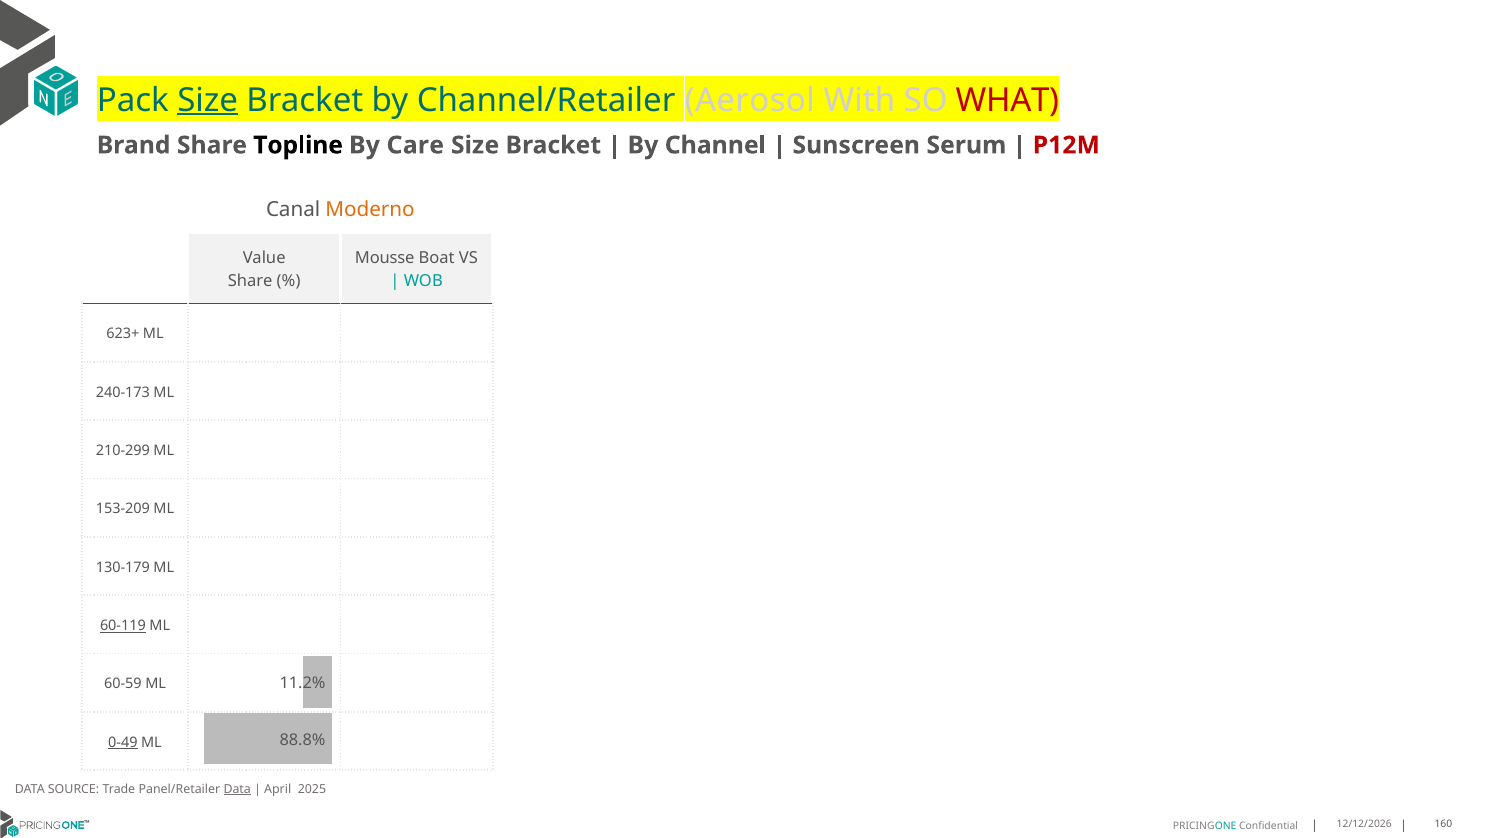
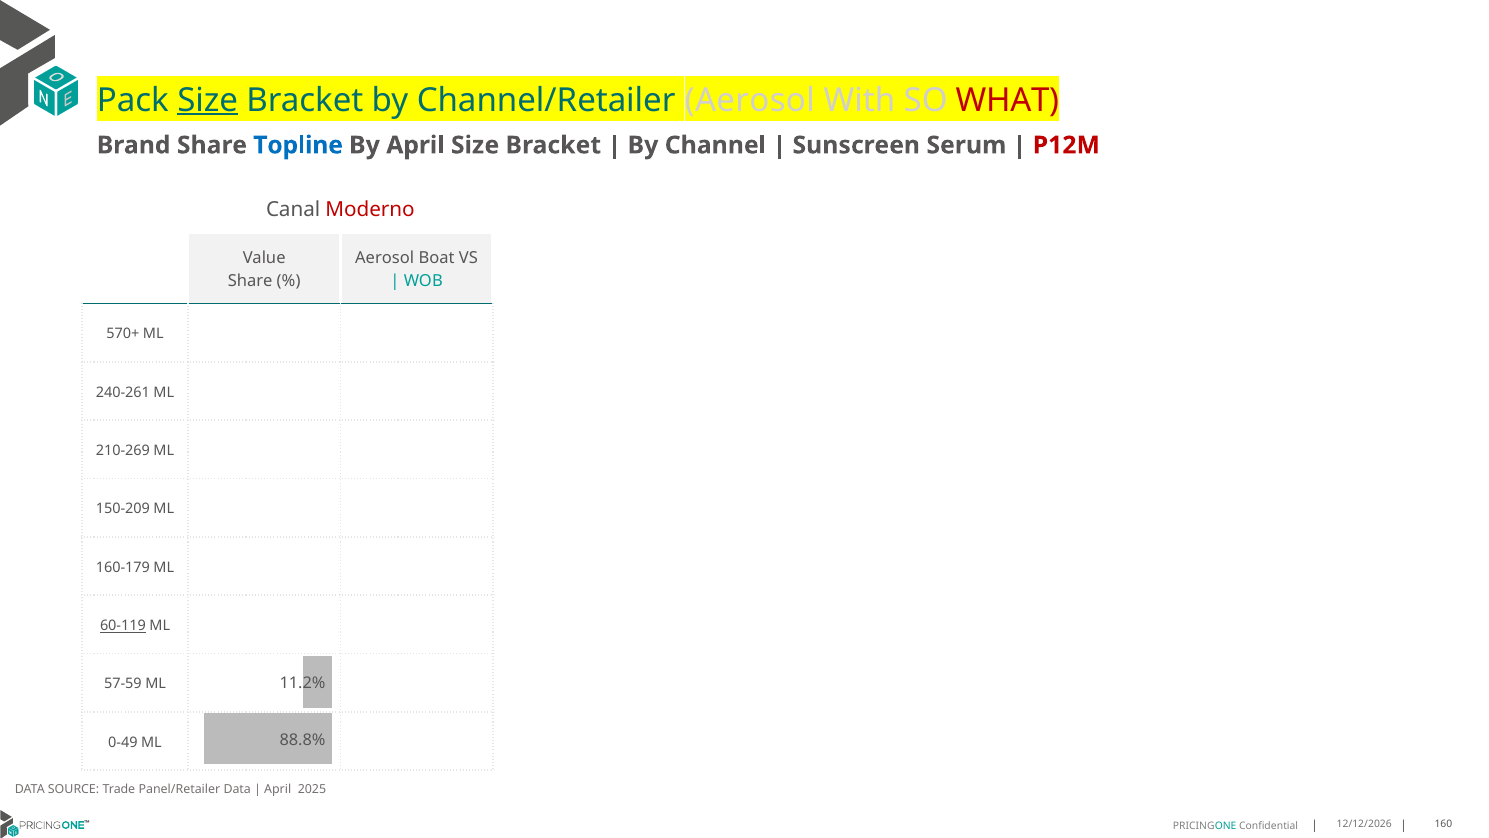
Topline colour: black -> blue
By Care: Care -> April
Moderno colour: orange -> red
Mousse at (385, 258): Mousse -> Aerosol
623+: 623+ -> 570+
240-173: 240-173 -> 240-261
210-299: 210-299 -> 210-269
153-209: 153-209 -> 150-209
130-179: 130-179 -> 160-179
60-59: 60-59 -> 57-59
0-49 underline: present -> none
Data at (237, 789) underline: present -> none
